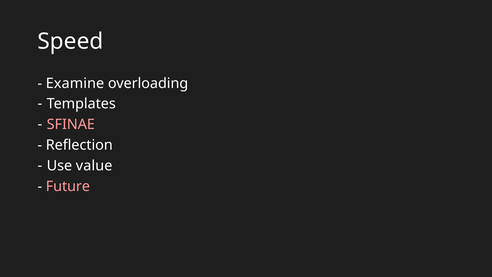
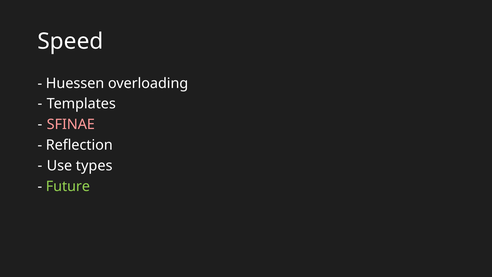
Examine: Examine -> Huessen
value: value -> types
Future colour: pink -> light green
